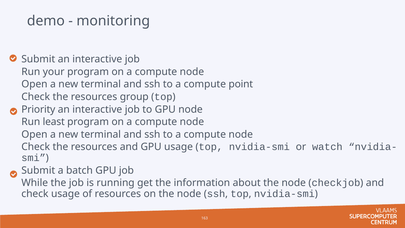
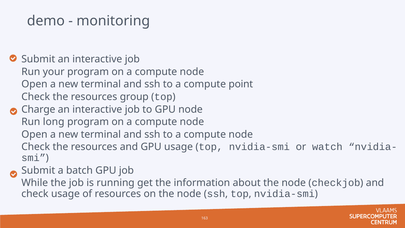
Priority: Priority -> Charge
least: least -> long
